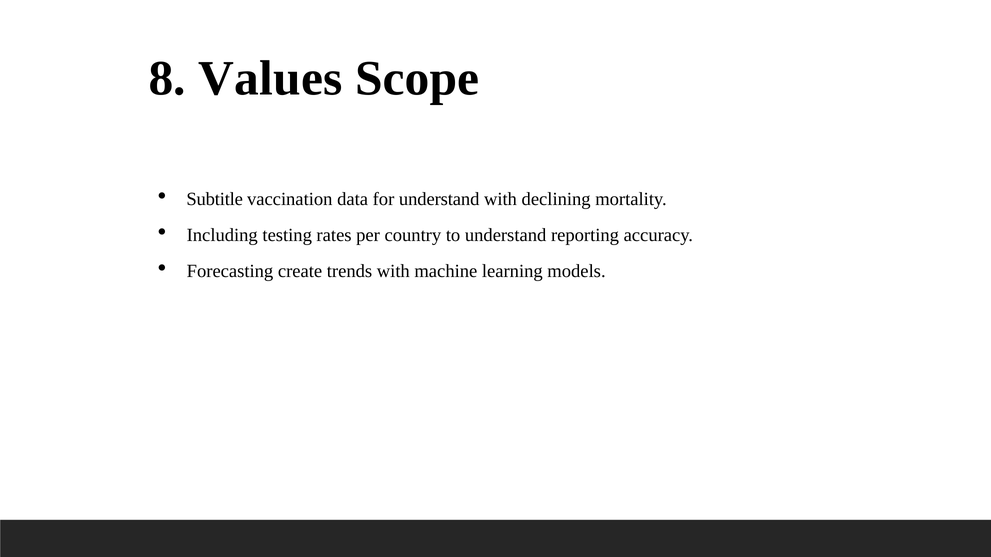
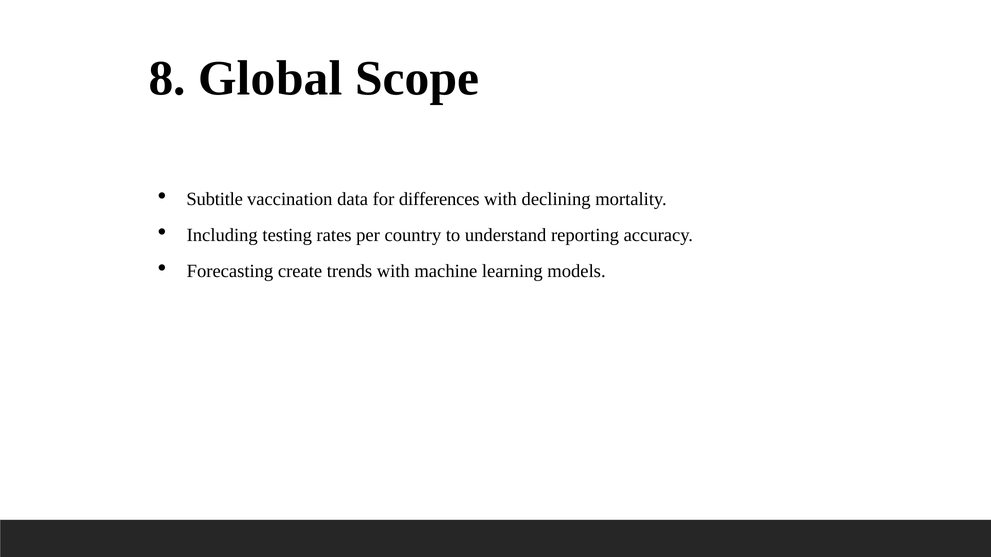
Values: Values -> Global
for understand: understand -> differences
